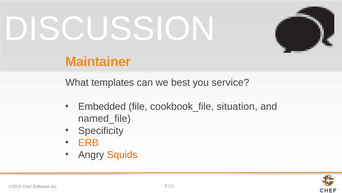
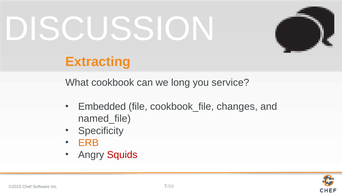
Maintainer: Maintainer -> Extracting
templates: templates -> cookbook
best: best -> long
situation: situation -> changes
Squids colour: orange -> red
